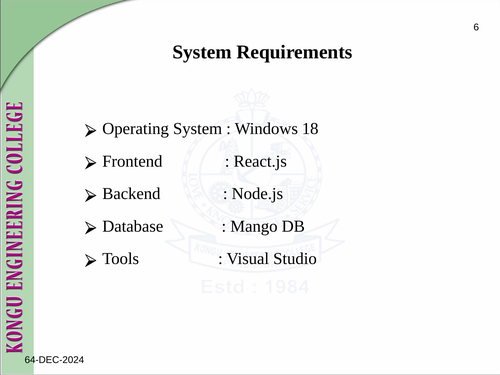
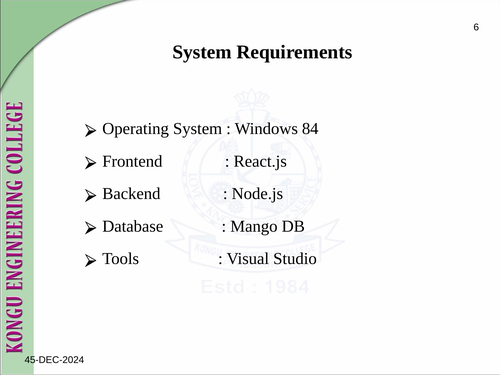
18: 18 -> 84
64-DEC-2024: 64-DEC-2024 -> 45-DEC-2024
